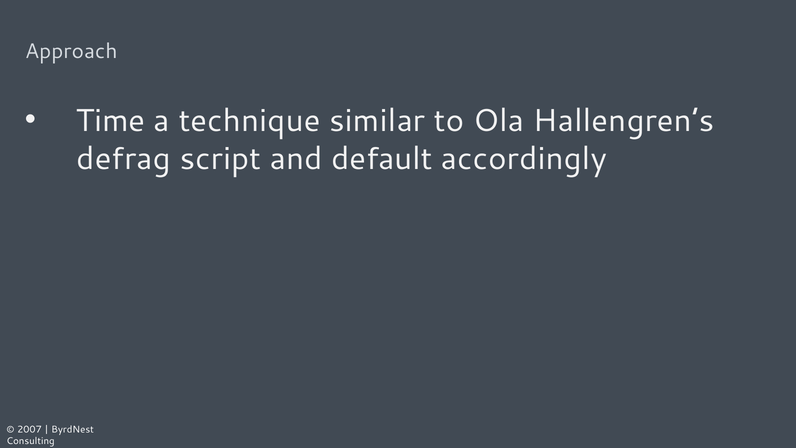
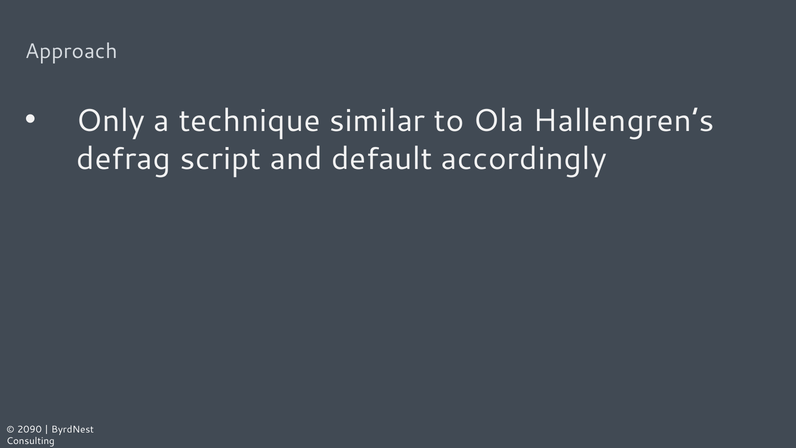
Time: Time -> Only
2007: 2007 -> 2090
